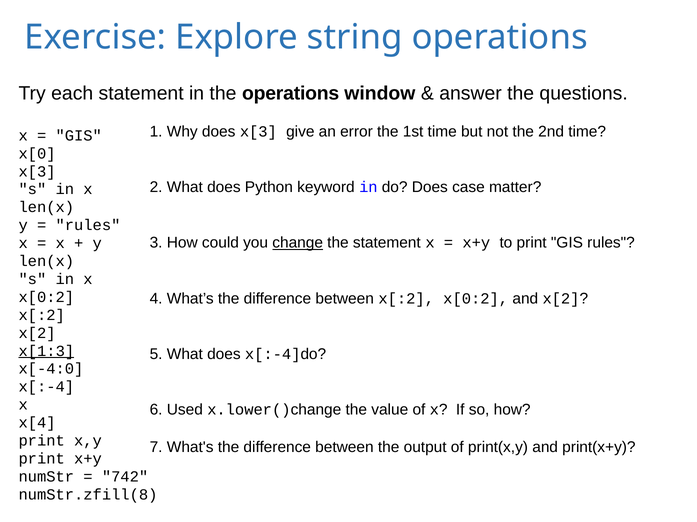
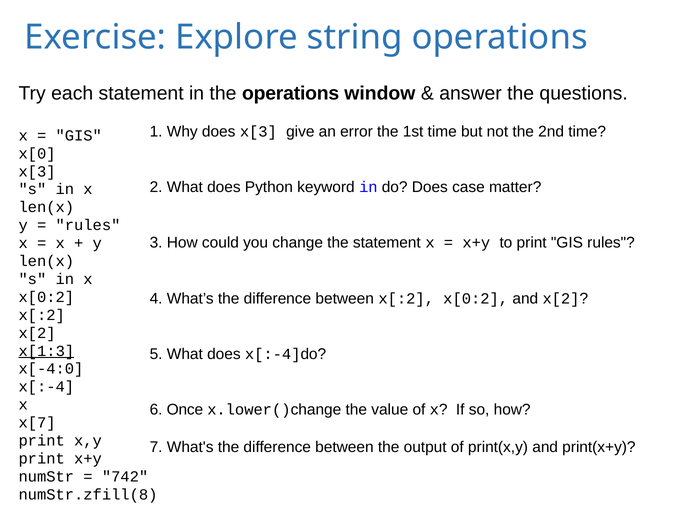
change underline: present -> none
Used: Used -> Once
x[4: x[4 -> x[7
